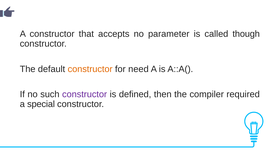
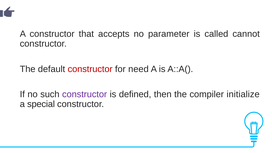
though: though -> cannot
constructor at (90, 69) colour: orange -> red
required: required -> initialize
